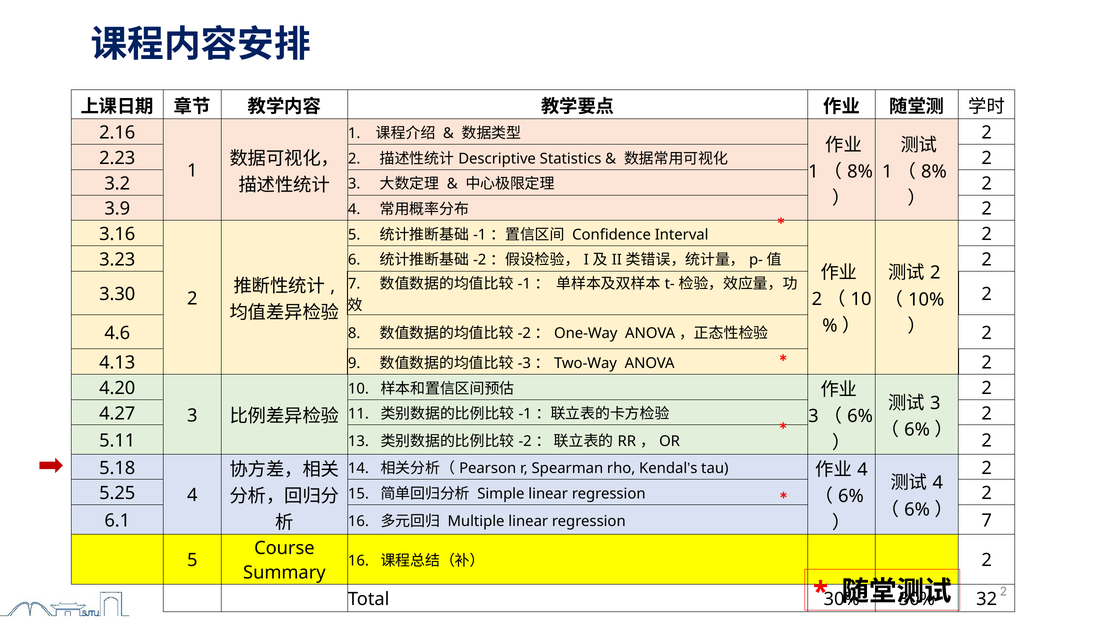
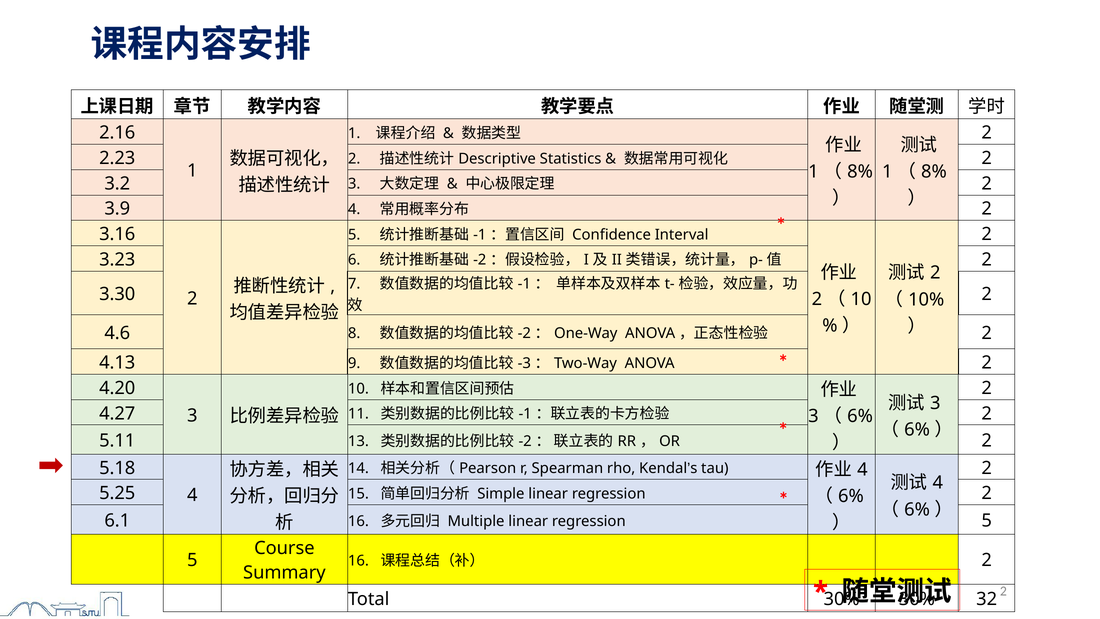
regression 7: 7 -> 5
